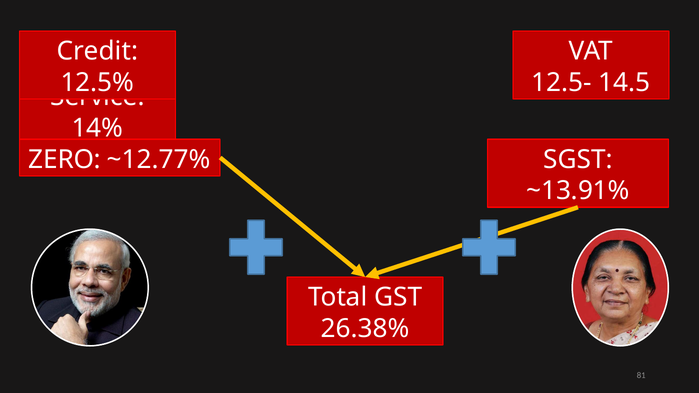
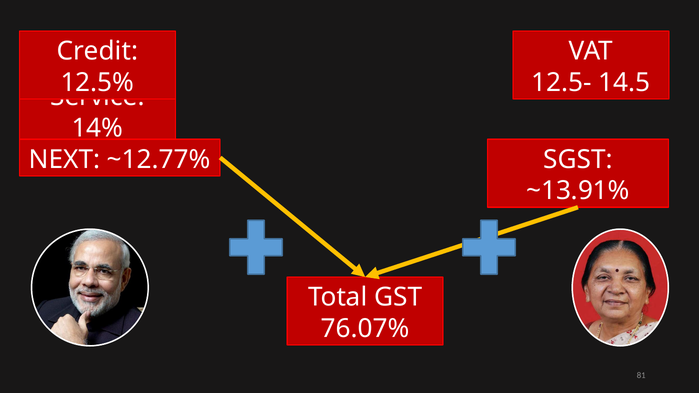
ZERO: ZERO -> NEXT
26.38%: 26.38% -> 76.07%
